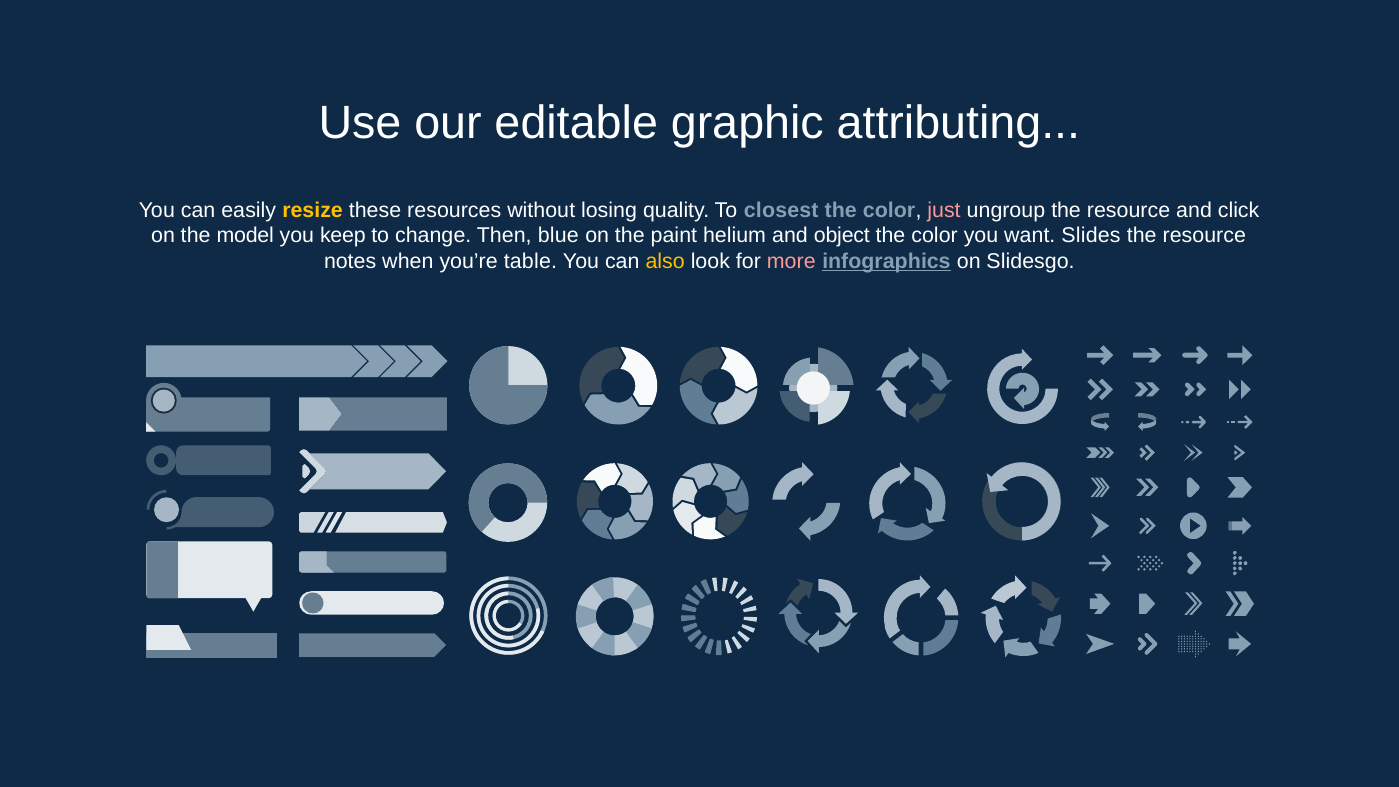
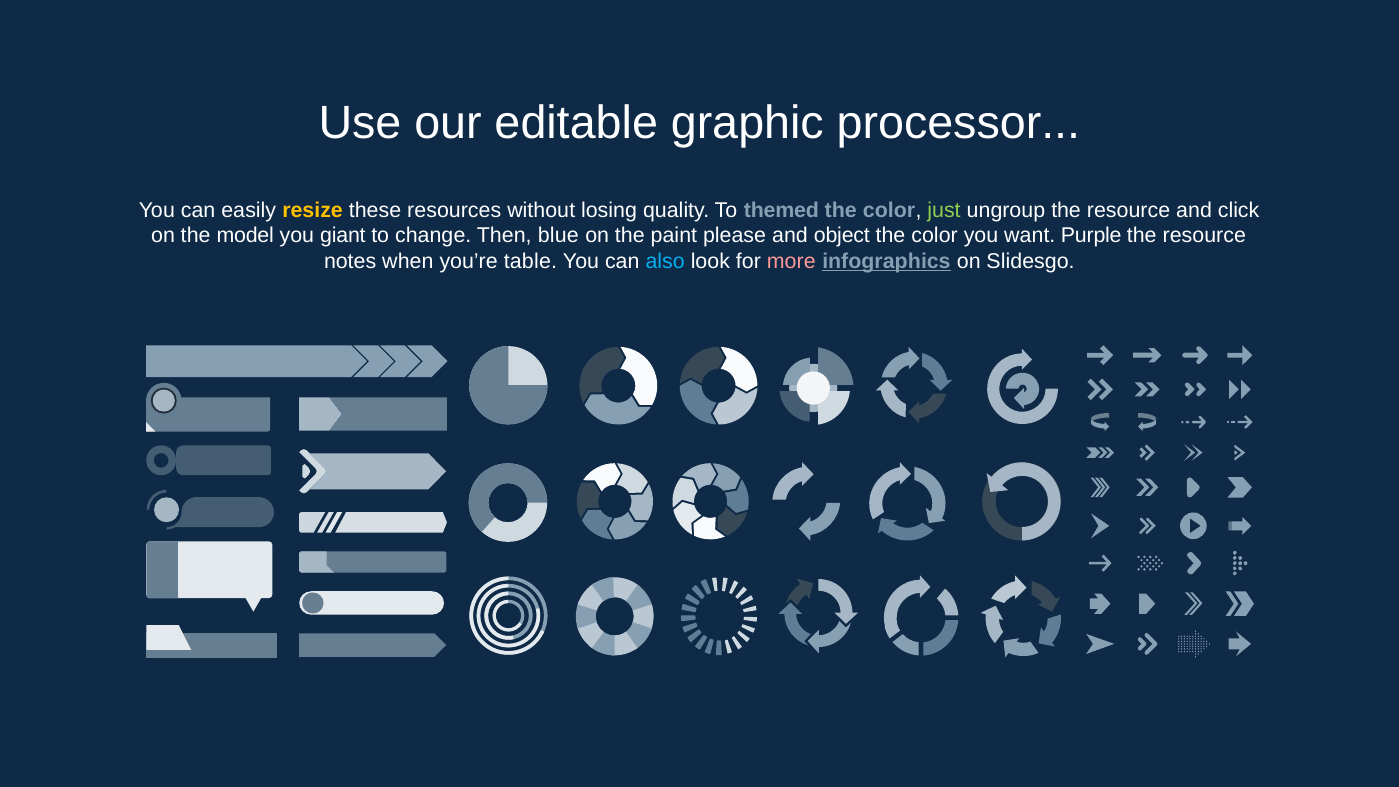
attributing: attributing -> processor
closest: closest -> themed
just colour: pink -> light green
keep: keep -> giant
helium: helium -> please
Slides: Slides -> Purple
also colour: yellow -> light blue
